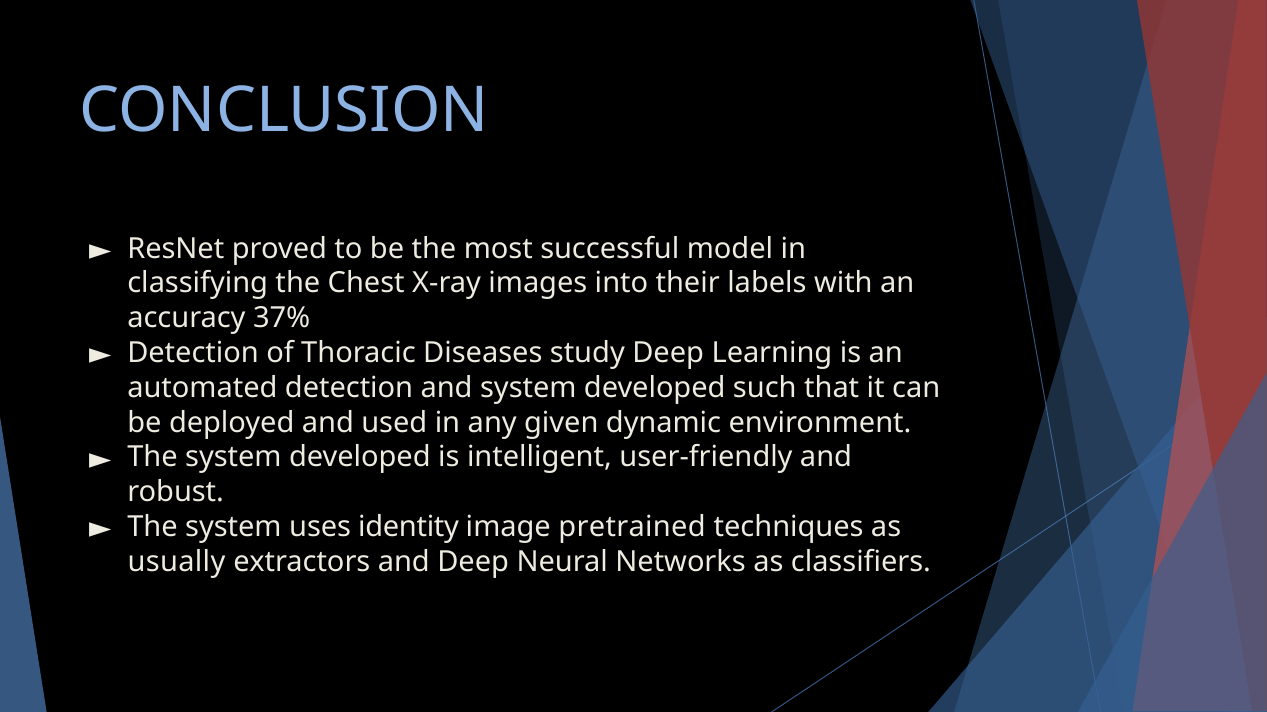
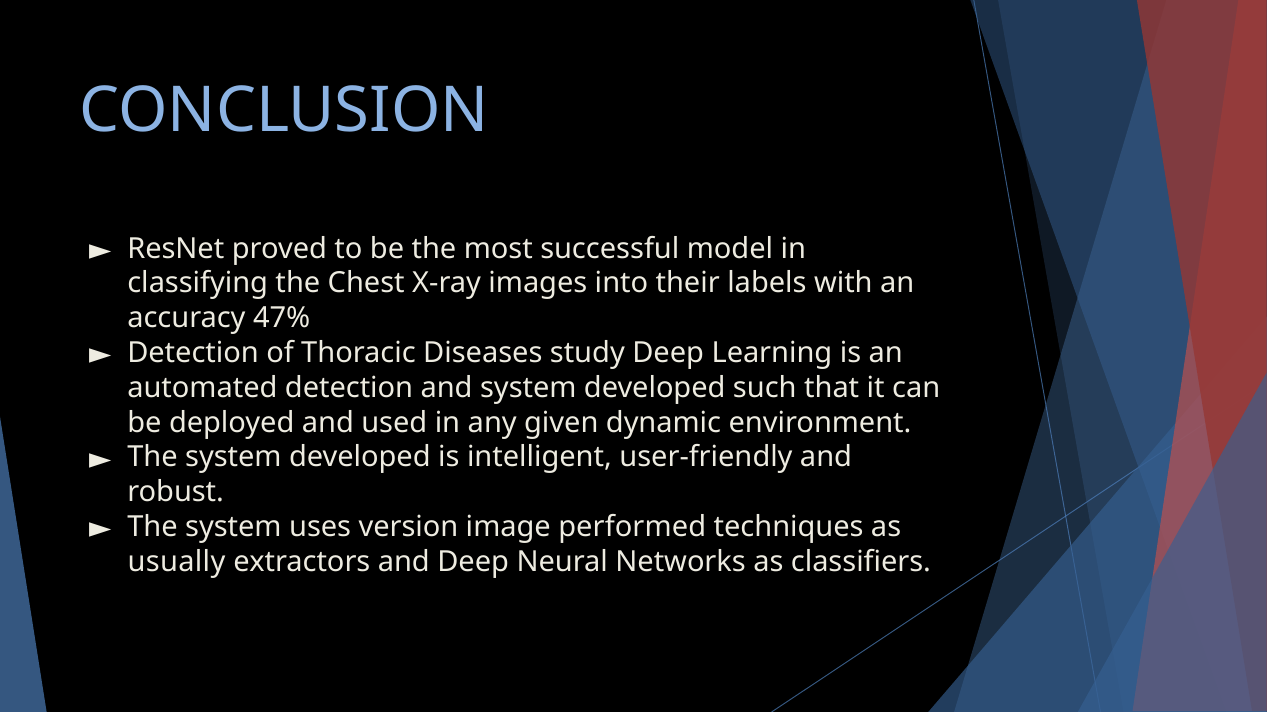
37%: 37% -> 47%
identity: identity -> version
pretrained: pretrained -> performed
